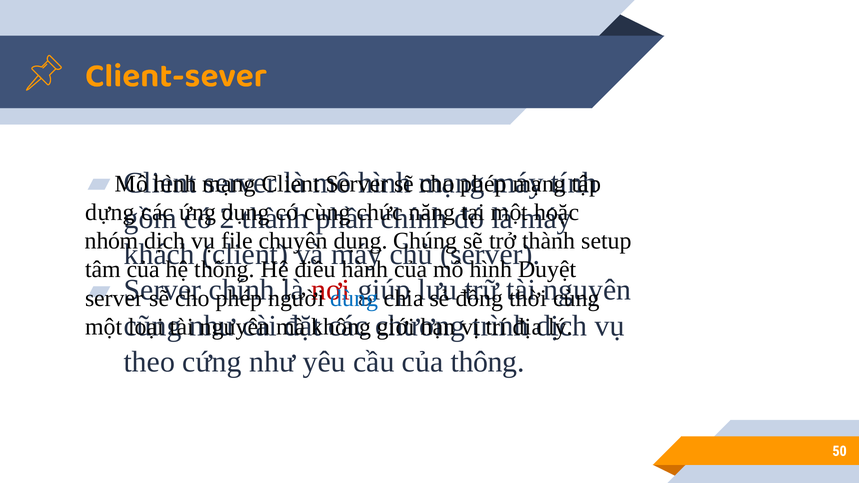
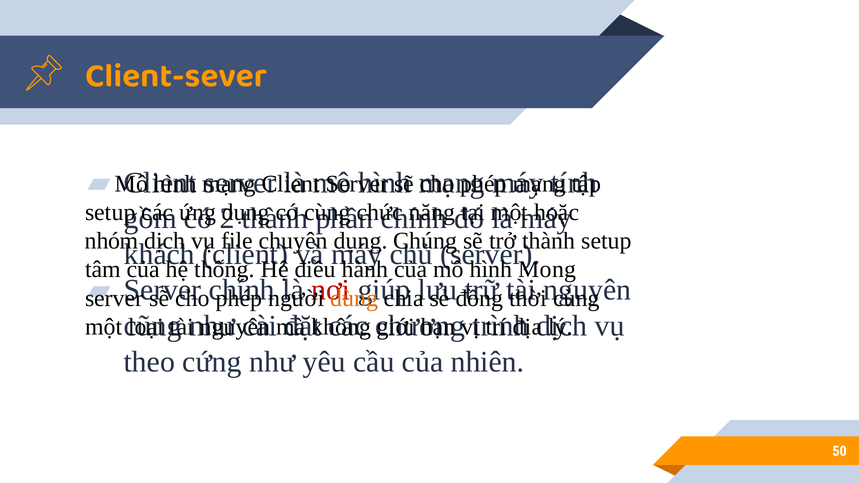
dựng at (110, 212): dựng -> setup
Duyệt: Duyệt -> Mong
dùng colour: blue -> orange
thông: thông -> nhiên
